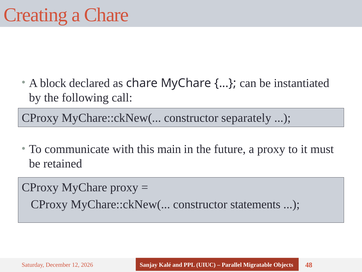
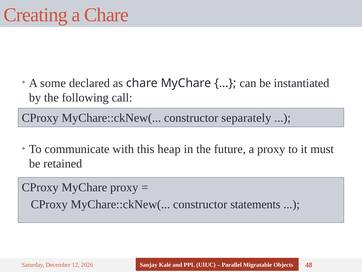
block: block -> some
main: main -> heap
